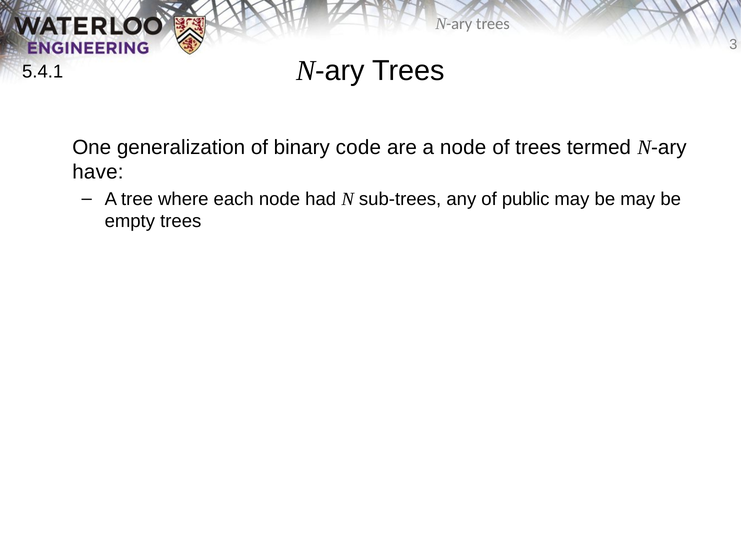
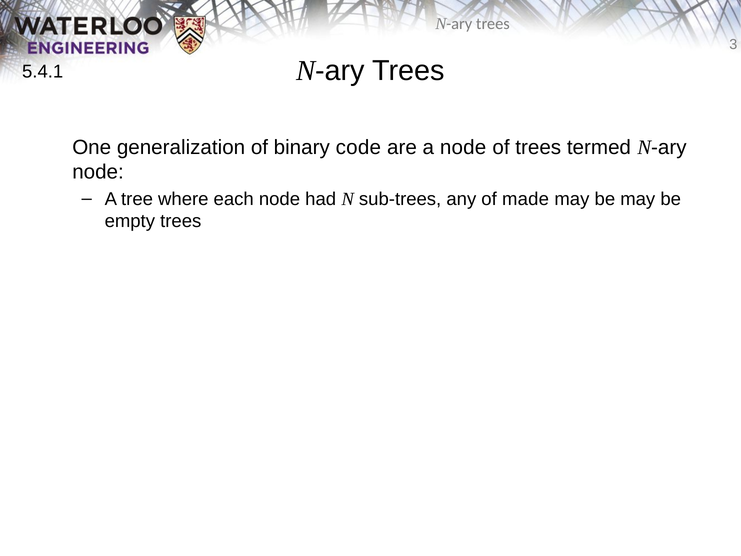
have at (98, 172): have -> node
public: public -> made
